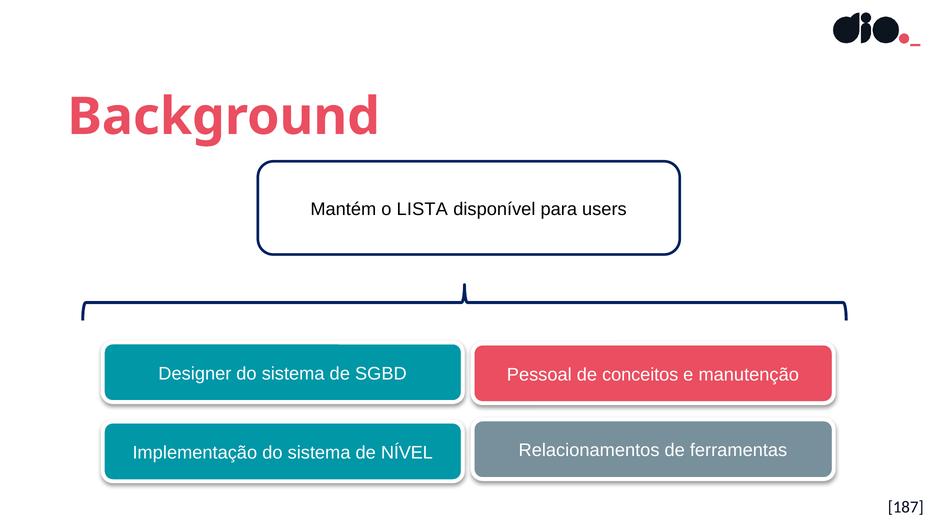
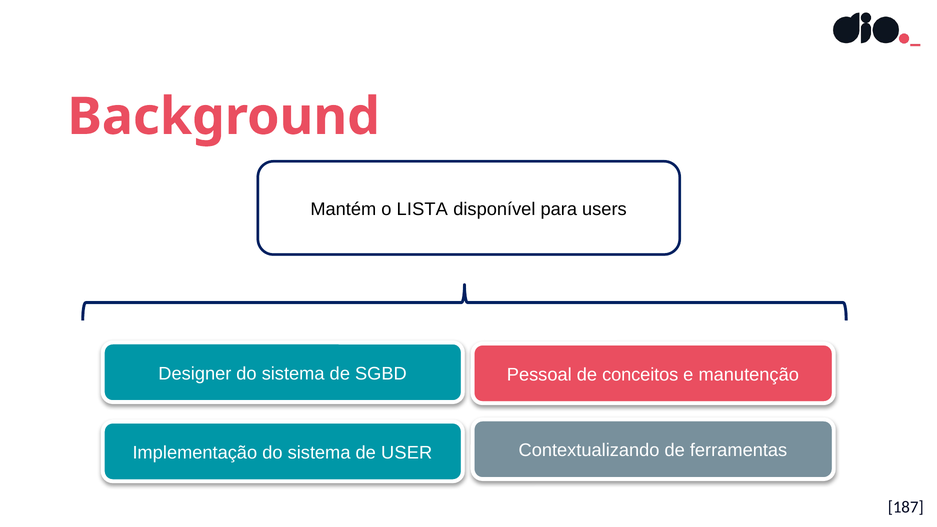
Relacionamentos: Relacionamentos -> Contextualizando
NÍVEL: NÍVEL -> USER
